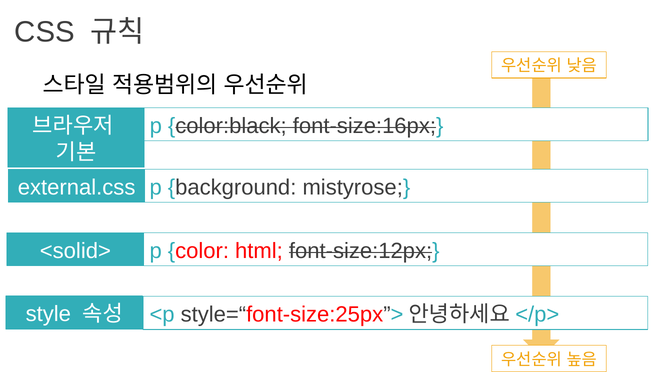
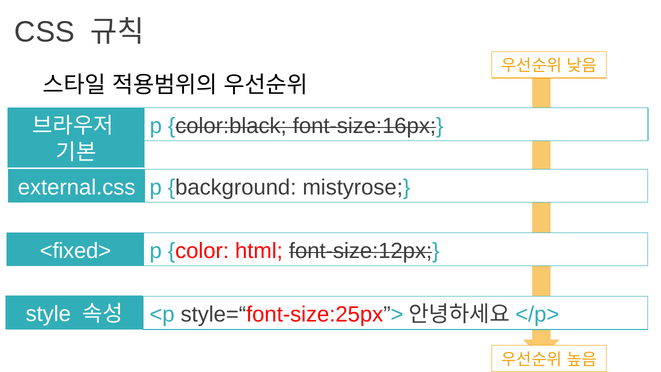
<solid>: <solid> -> <fixed>
